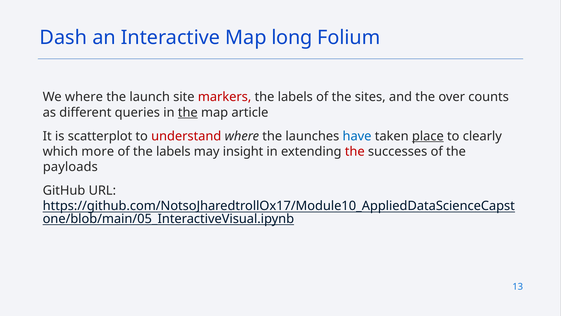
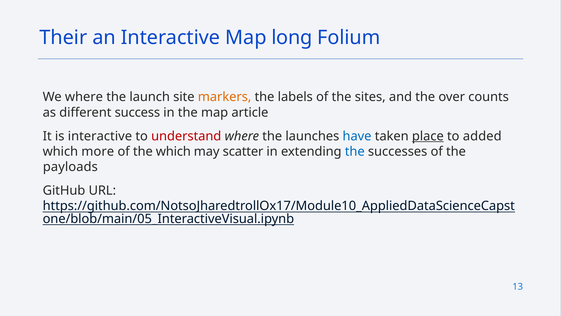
Dash: Dash -> Their
markers colour: red -> orange
queries: queries -> success
the at (188, 112) underline: present -> none
is scatterplot: scatterplot -> interactive
clearly: clearly -> added
of the labels: labels -> which
insight: insight -> scatter
the at (355, 151) colour: red -> blue
